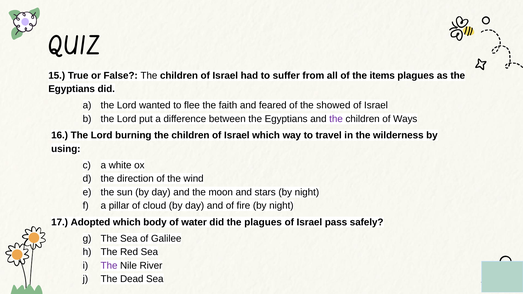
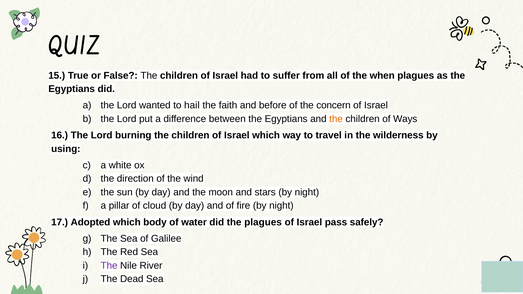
items: items -> when
flee: flee -> hail
feared: feared -> before
showed: showed -> concern
the at (336, 119) colour: purple -> orange
